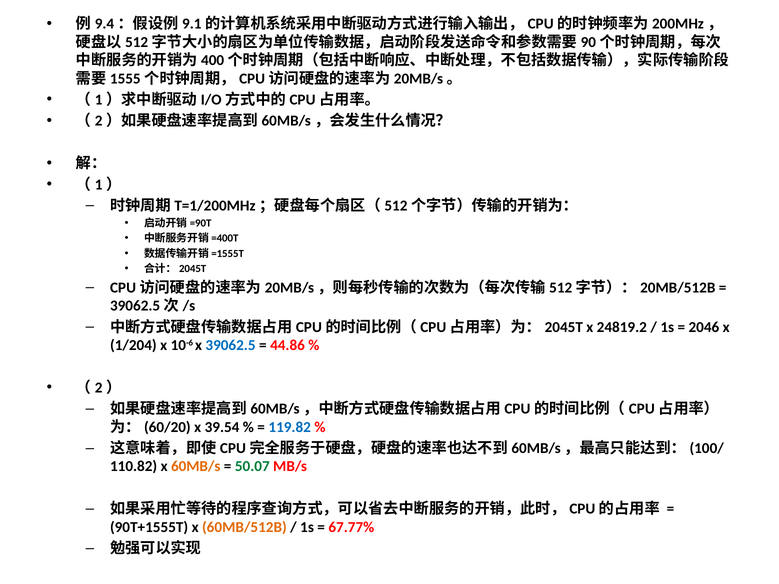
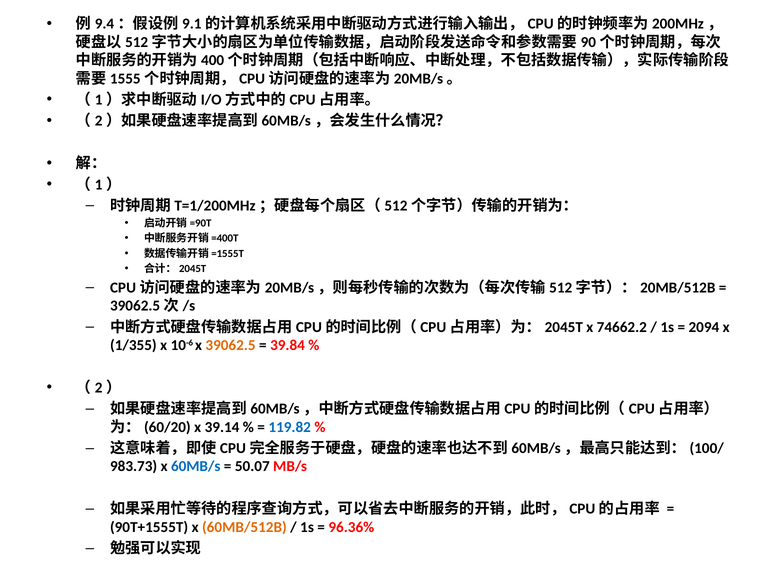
24819.2: 24819.2 -> 74662.2
2046: 2046 -> 2094
1/204: 1/204 -> 1/355
39062.5 colour: blue -> orange
44.86: 44.86 -> 39.84
39.54: 39.54 -> 39.14
110.82: 110.82 -> 983.73
60MB/s colour: orange -> blue
50.07 colour: green -> black
67.77%: 67.77% -> 96.36%
